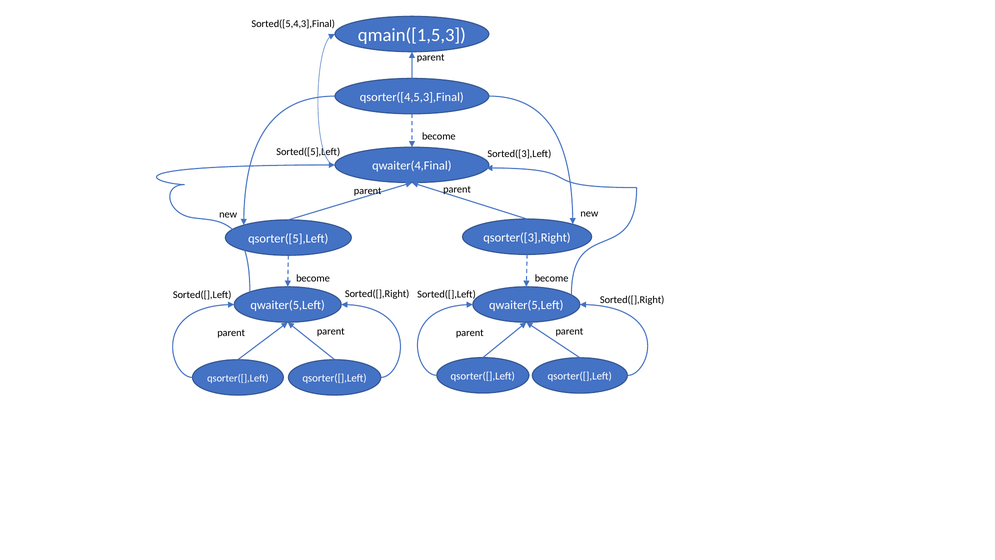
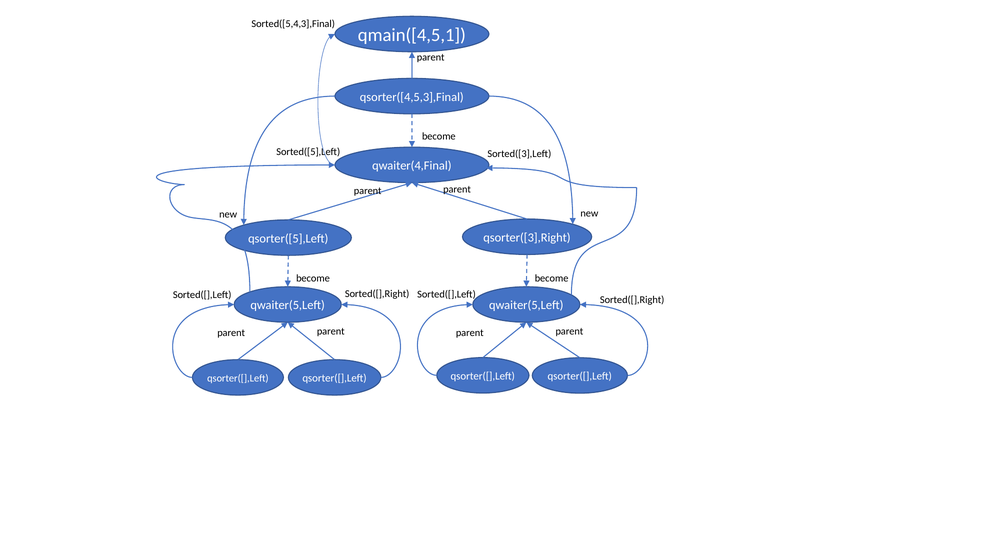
qmain([1,5,3: qmain([1,5,3 -> qmain([4,5,1
